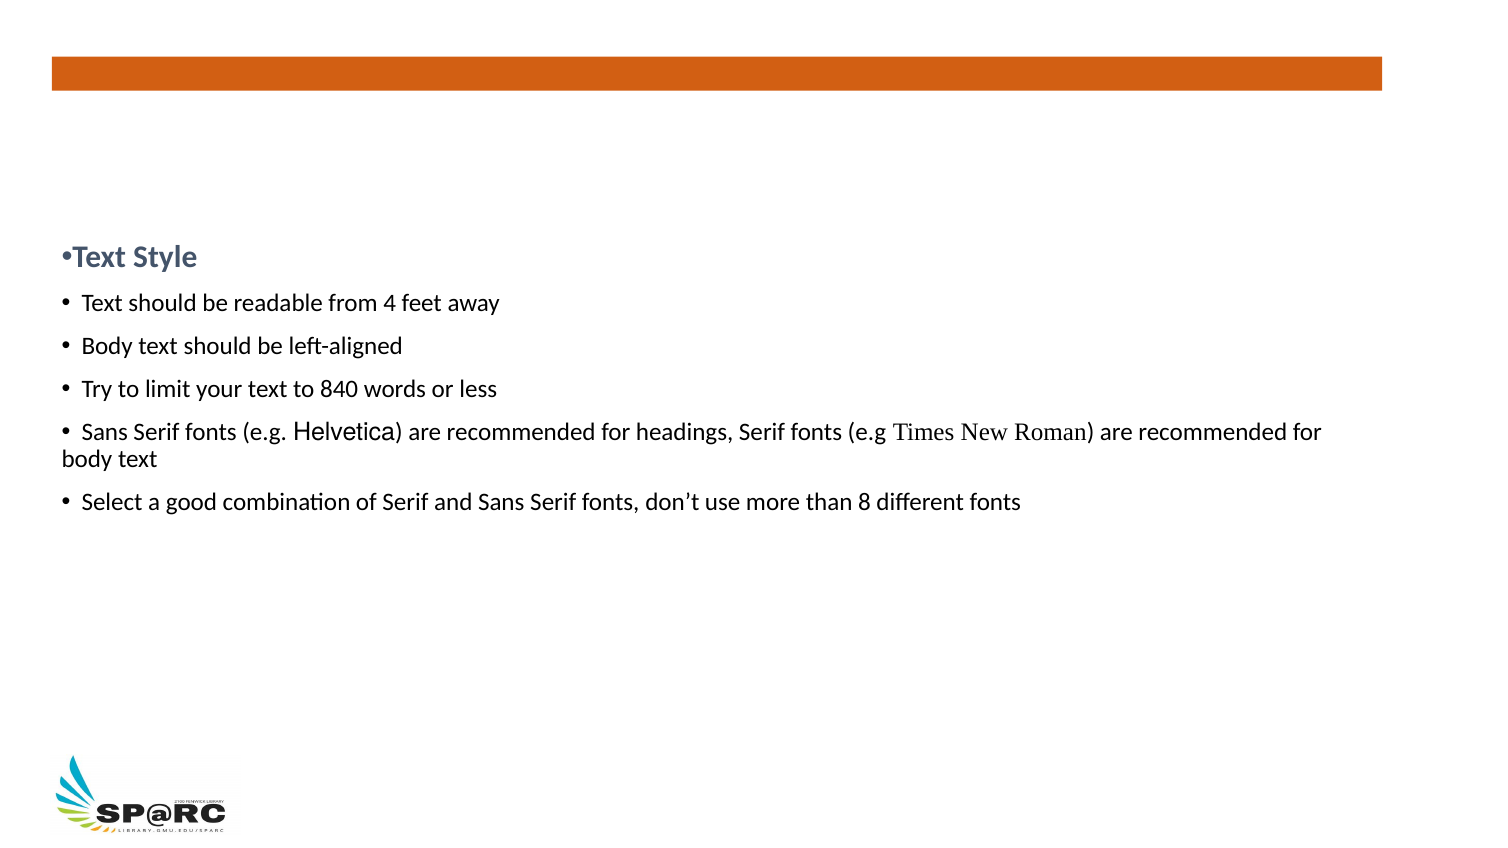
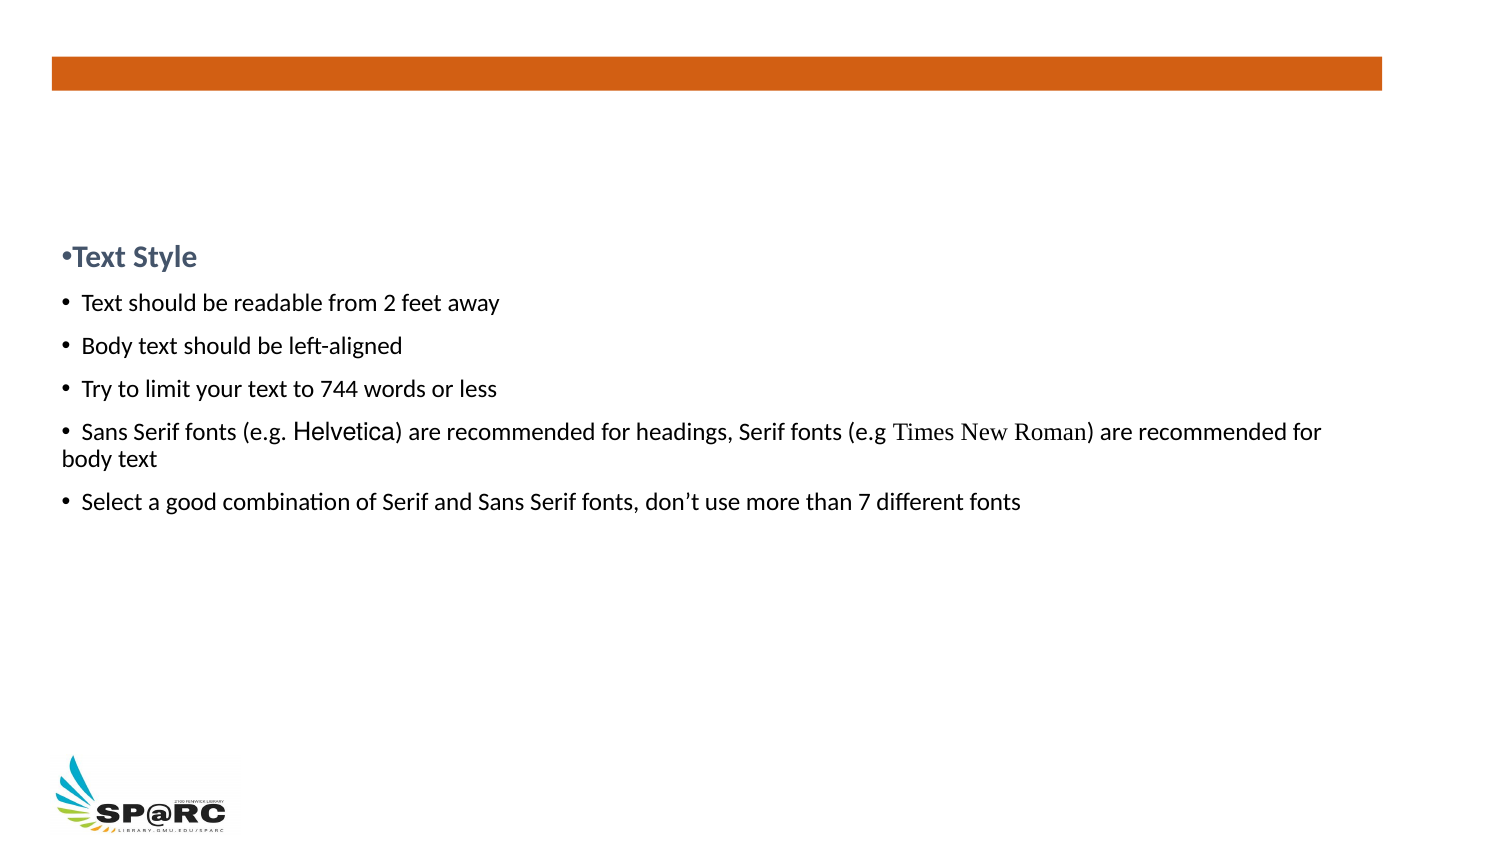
4: 4 -> 2
840: 840 -> 744
8: 8 -> 7
